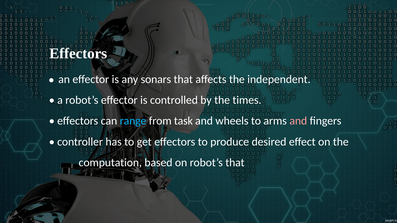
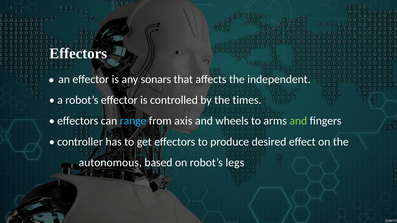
task: task -> axis
and at (298, 121) colour: pink -> light green
computation: computation -> autonomous
robot’s that: that -> legs
